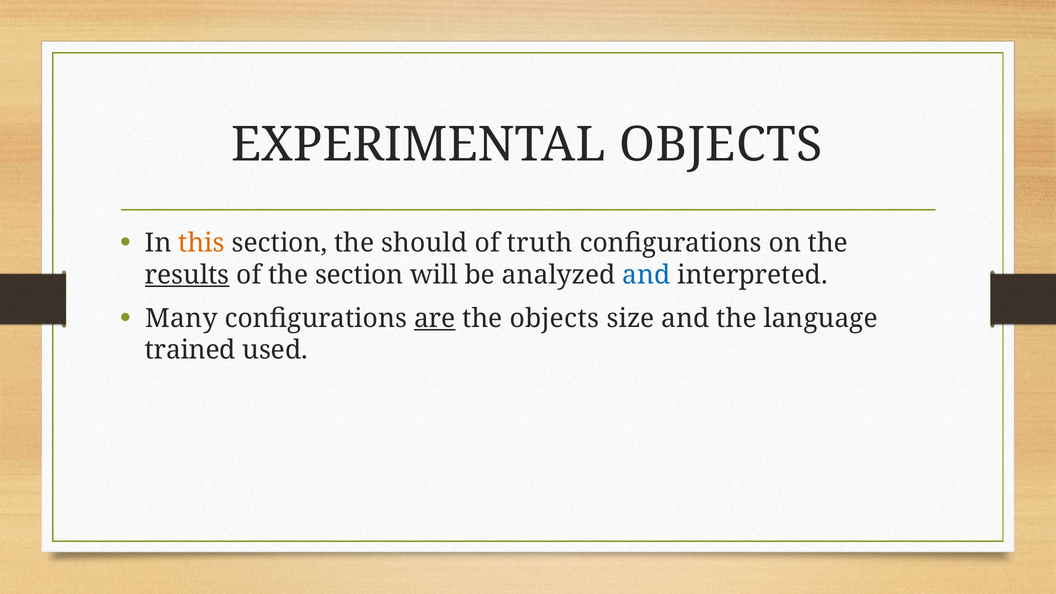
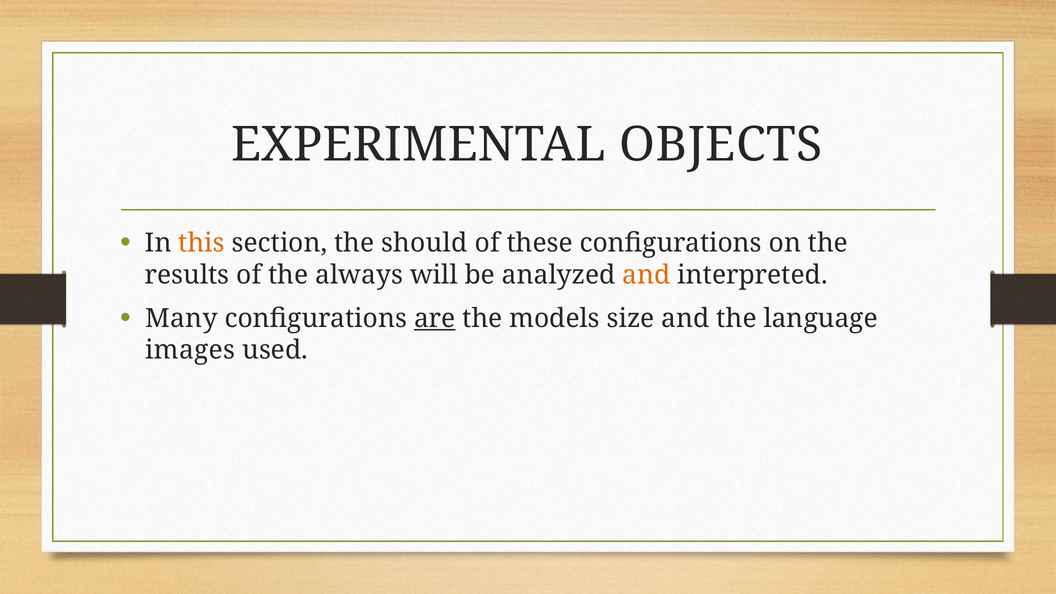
truth: truth -> these
results underline: present -> none
the section: section -> always
and at (646, 275) colour: blue -> orange
the objects: objects -> models
trained: trained -> images
